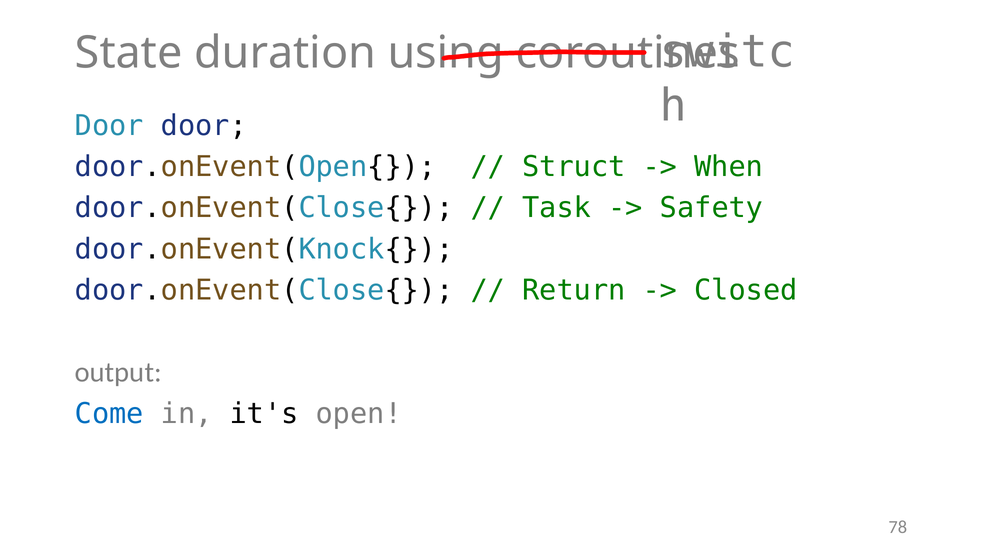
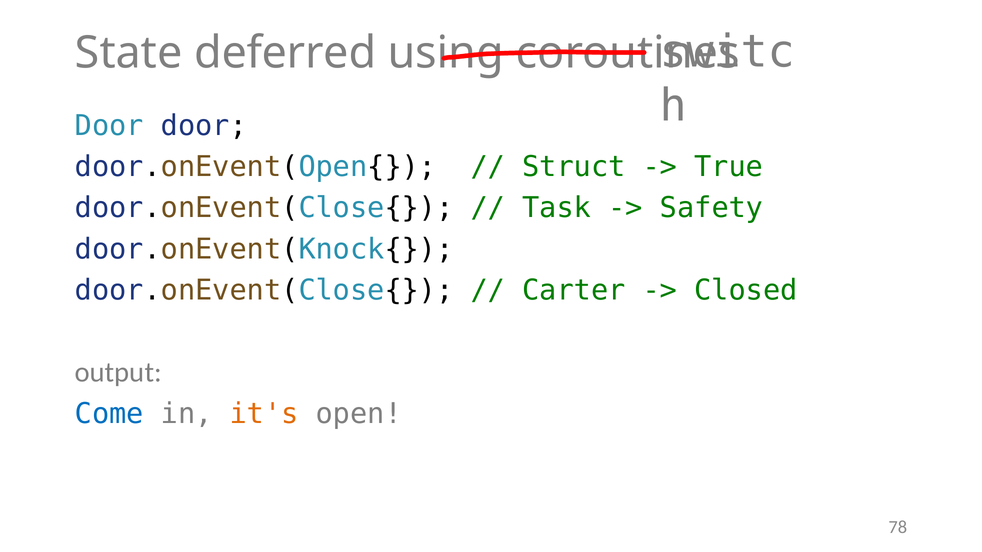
duration: duration -> deferred
When: When -> True
Return: Return -> Carter
it's colour: black -> orange
